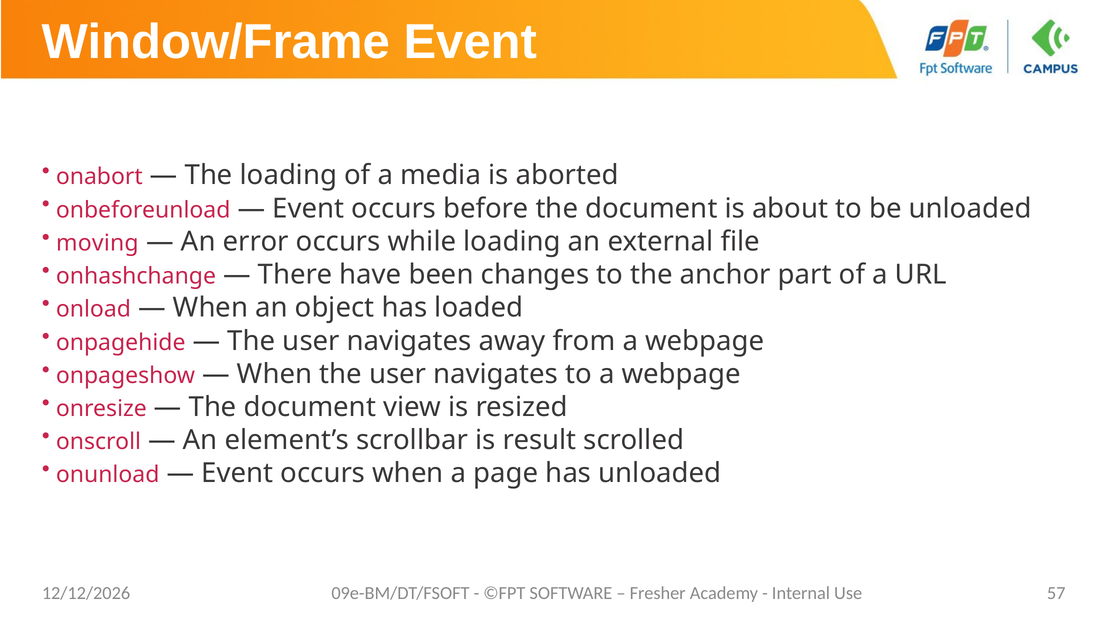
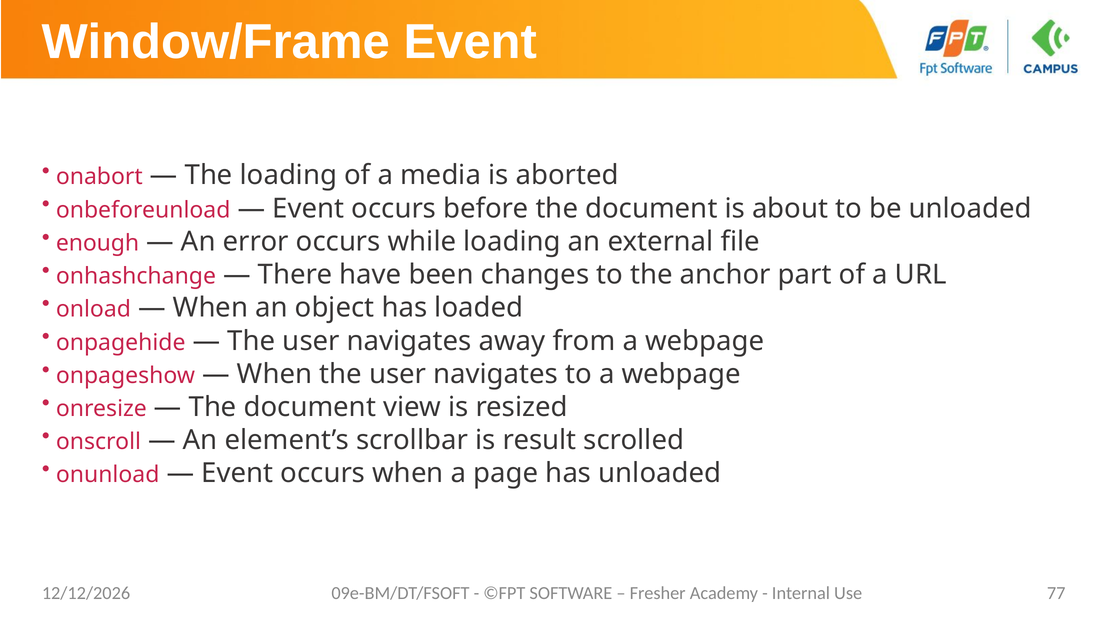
moving: moving -> enough
57: 57 -> 77
